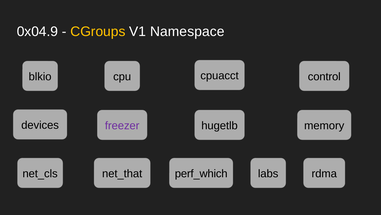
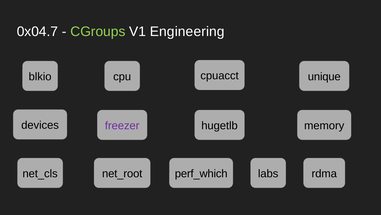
0x04.9: 0x04.9 -> 0x04.7
CGroups colour: yellow -> light green
Namespace: Namespace -> Engineering
control: control -> unique
net_that: net_that -> net_root
